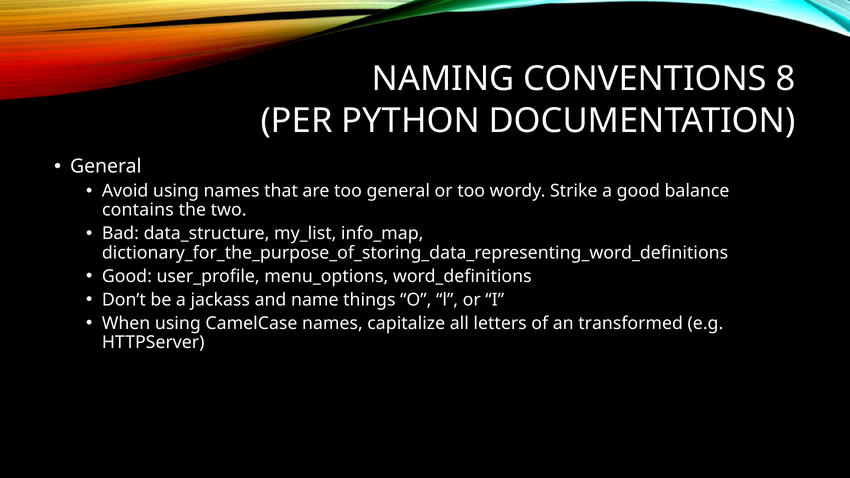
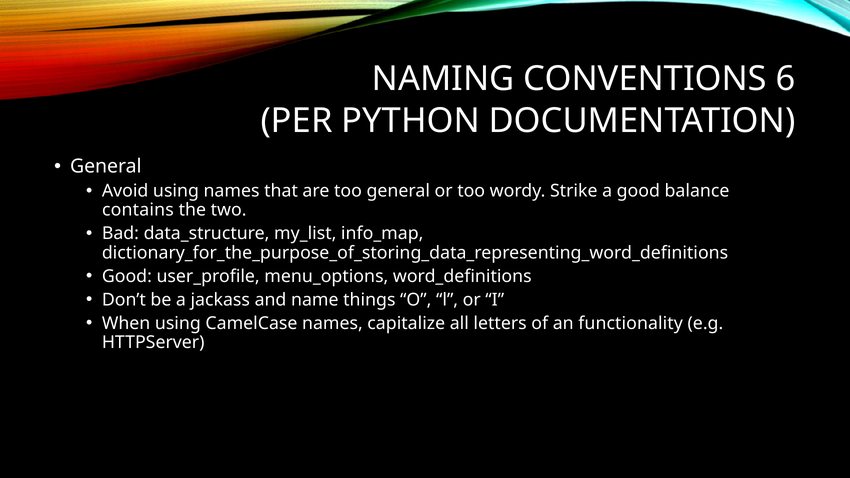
8: 8 -> 6
transformed: transformed -> functionality
